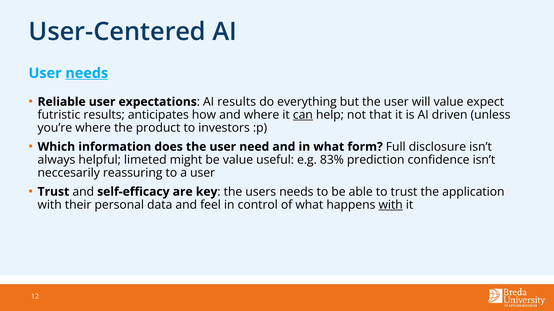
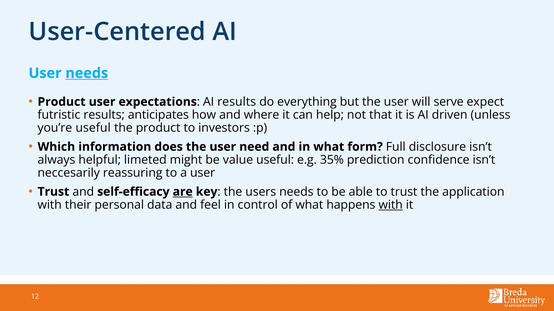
Reliable at (62, 102): Reliable -> Product
will value: value -> serve
can underline: present -> none
you’re where: where -> useful
83%: 83% -> 35%
are underline: none -> present
